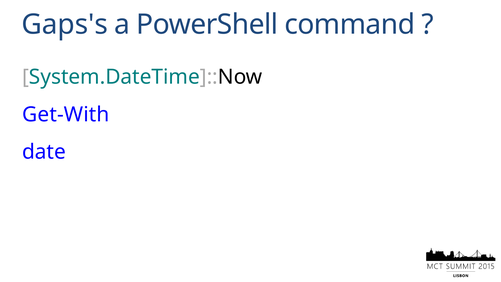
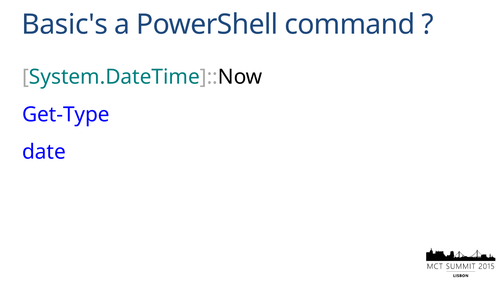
Gaps's: Gaps's -> Basic's
Get-With: Get-With -> Get-Type
